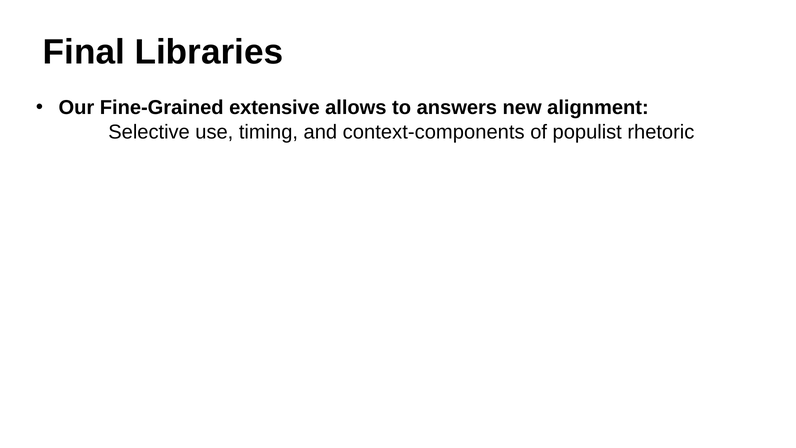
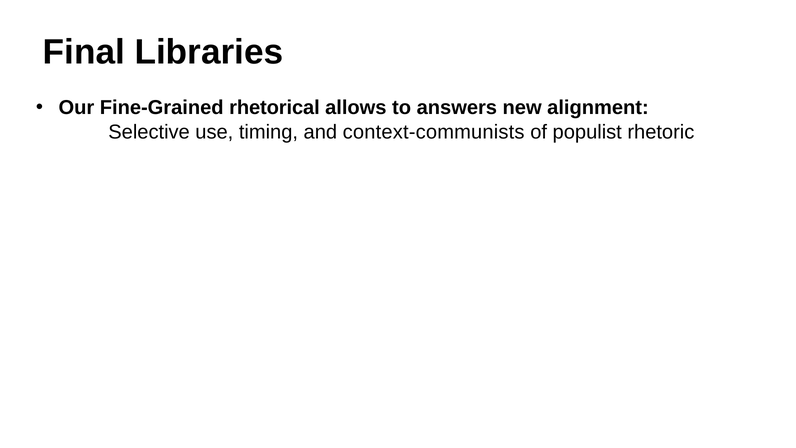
extensive: extensive -> rhetorical
context-components: context-components -> context-communists
